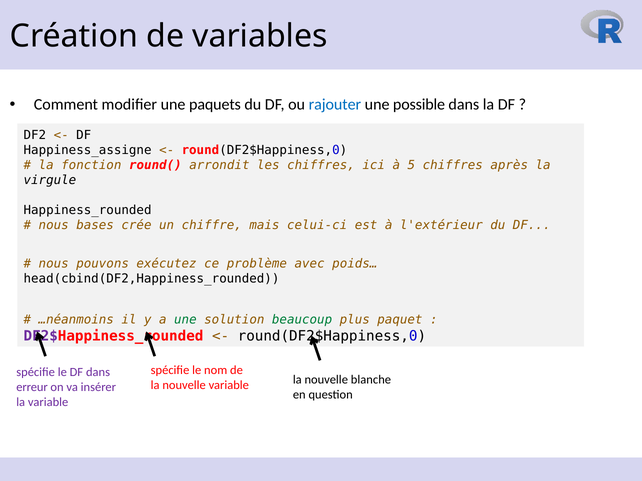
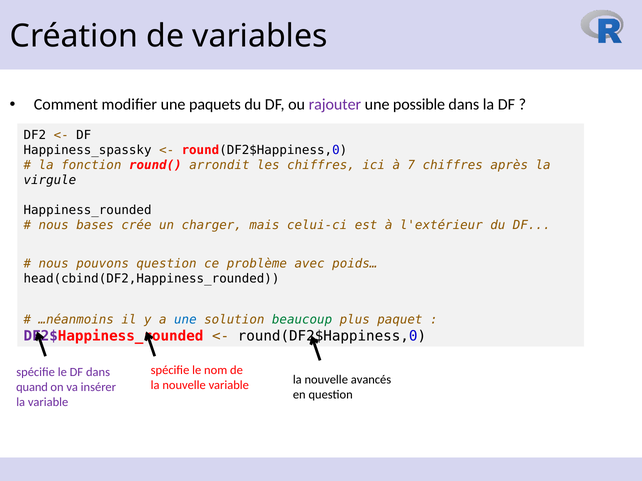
rajouter colour: blue -> purple
Happiness_assigne: Happiness_assigne -> Happiness_spassky
5: 5 -> 7
chiffre: chiffre -> charger
pouvons exécutez: exécutez -> question
une at (185, 320) colour: green -> blue
blanche: blanche -> avancés
erreur: erreur -> quand
